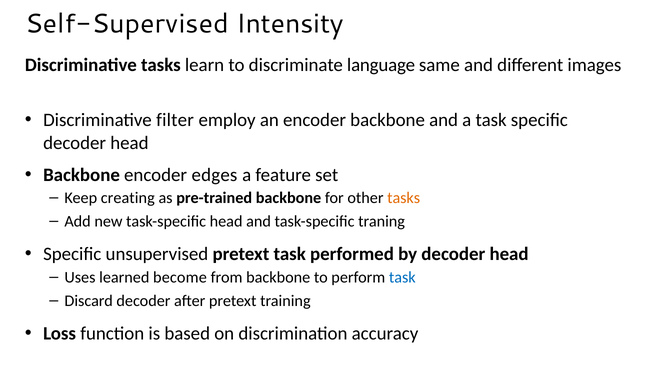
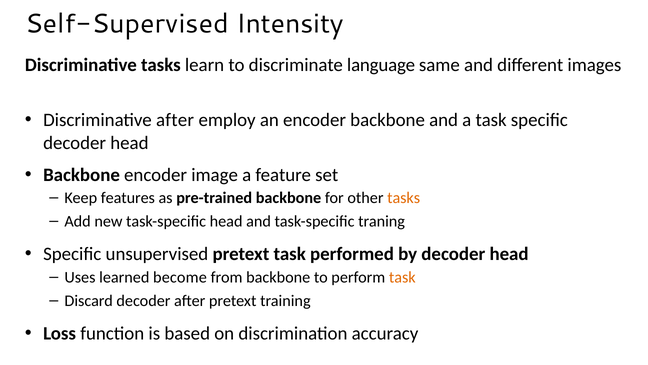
Discriminative filter: filter -> after
edges: edges -> image
creating: creating -> features
task at (402, 277) colour: blue -> orange
